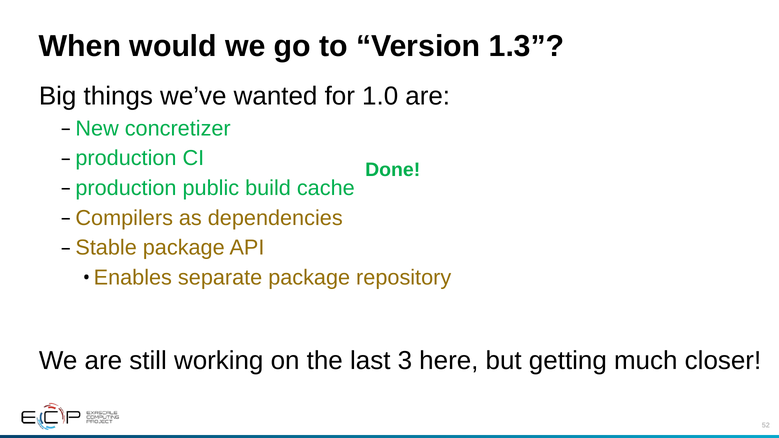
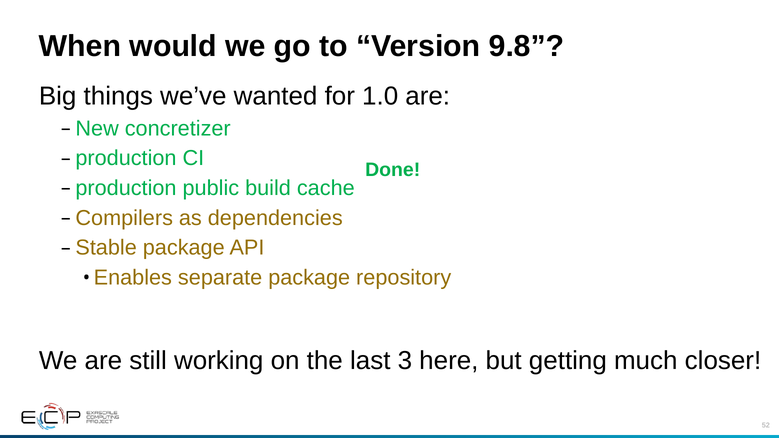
1.3: 1.3 -> 9.8
